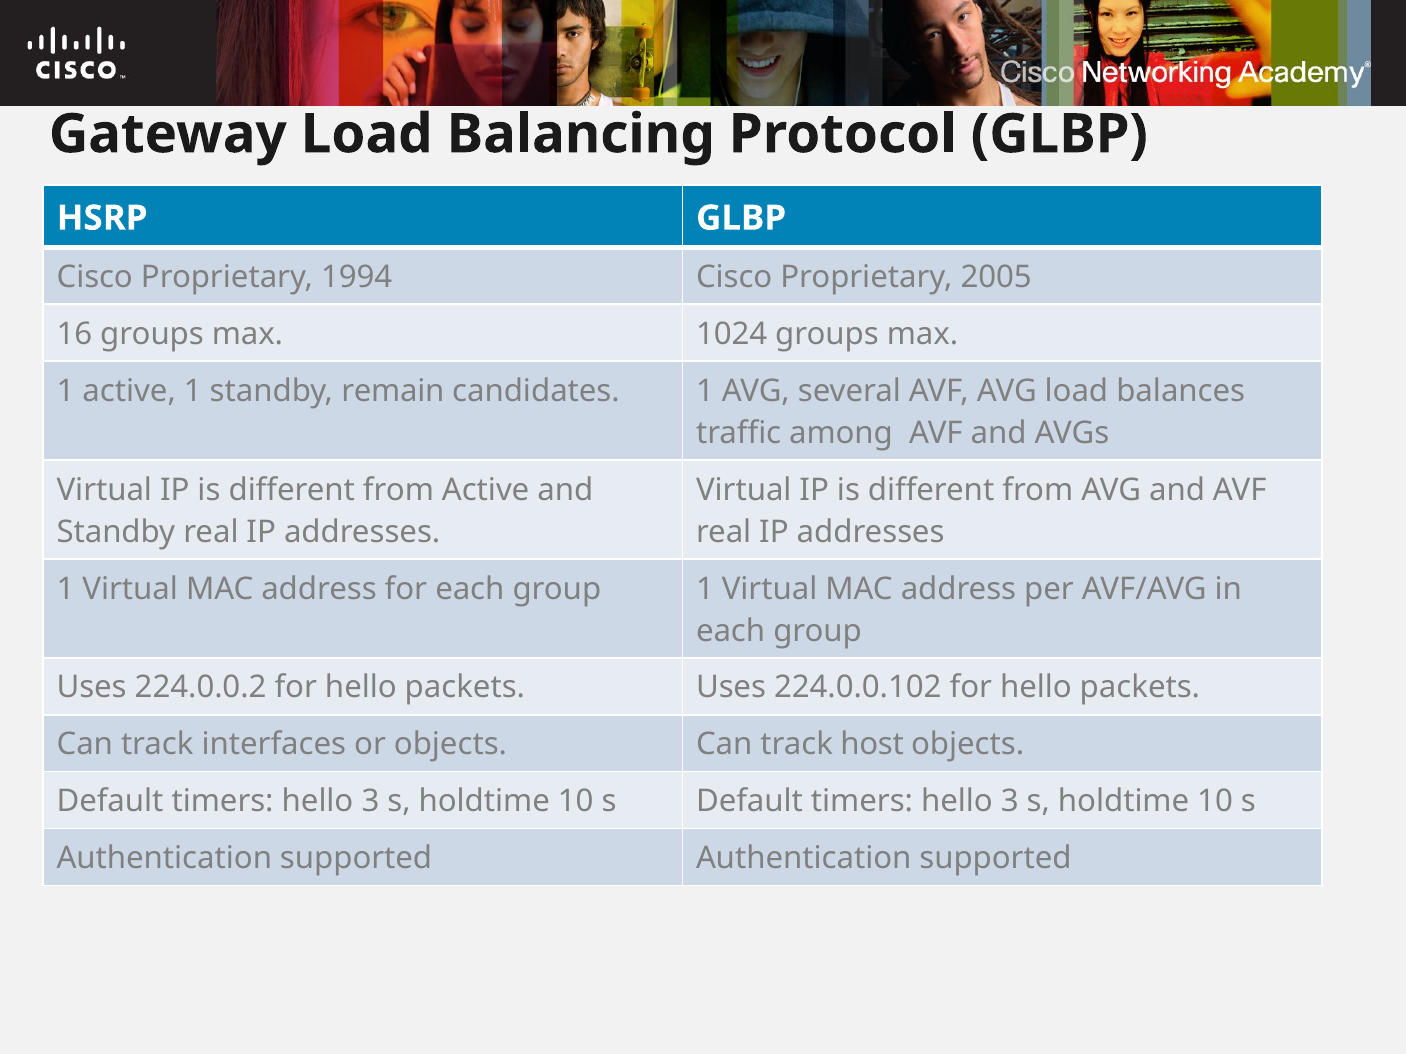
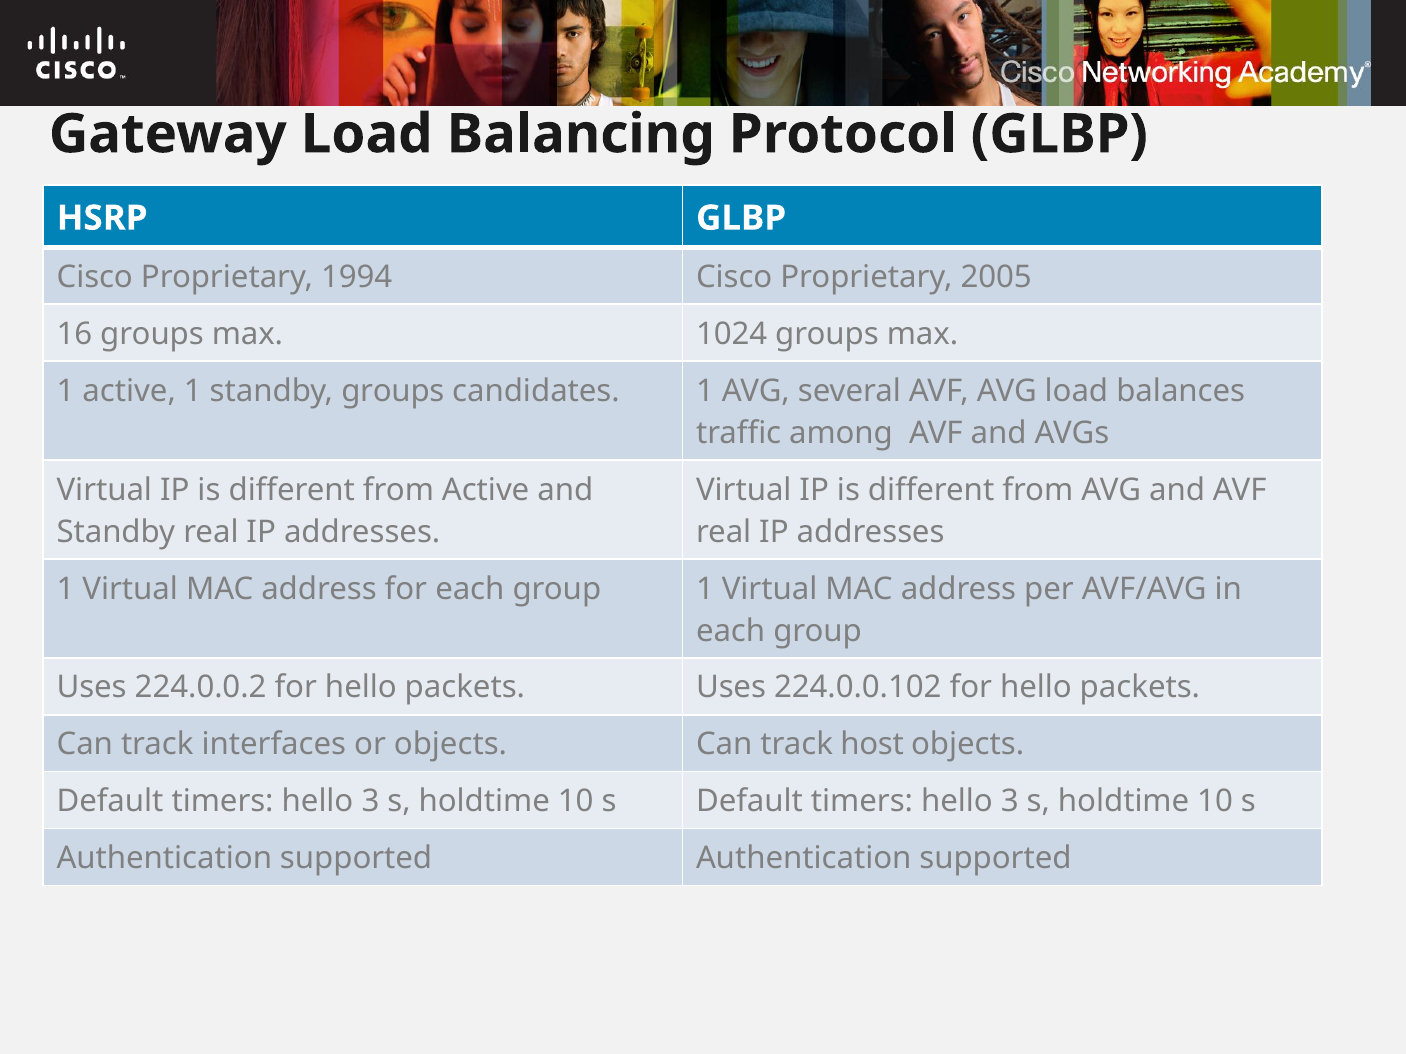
standby remain: remain -> groups
